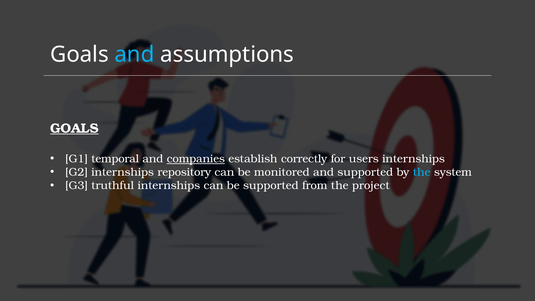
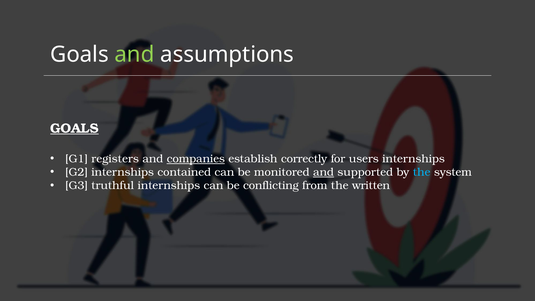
and at (134, 54) colour: light blue -> light green
temporal: temporal -> registers
repository: repository -> contained
and at (323, 172) underline: none -> present
be supported: supported -> conflicting
project: project -> written
